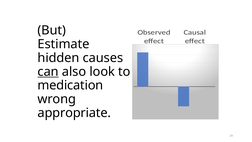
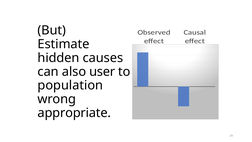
can underline: present -> none
look: look -> user
medication: medication -> population
